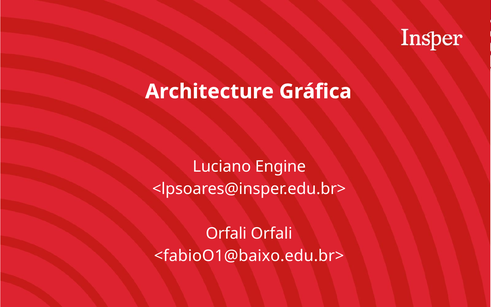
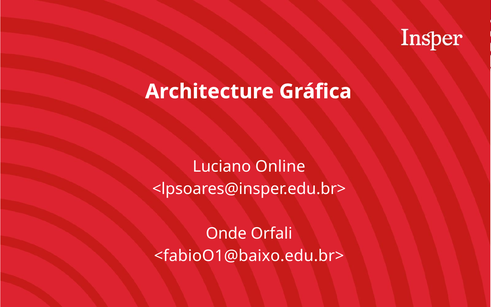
Engine: Engine -> Online
Orfali at (226, 233): Orfali -> Onde
